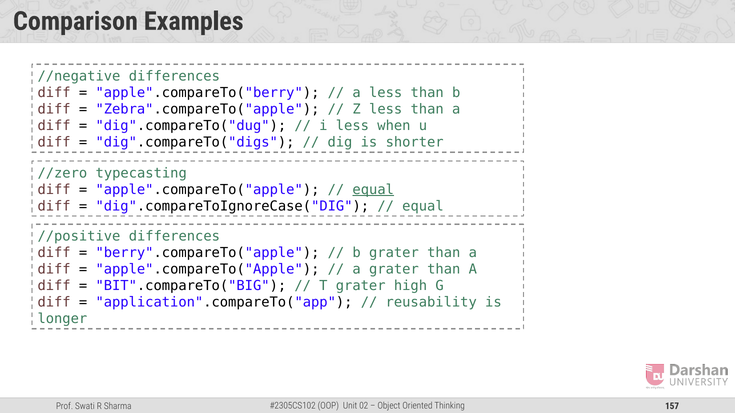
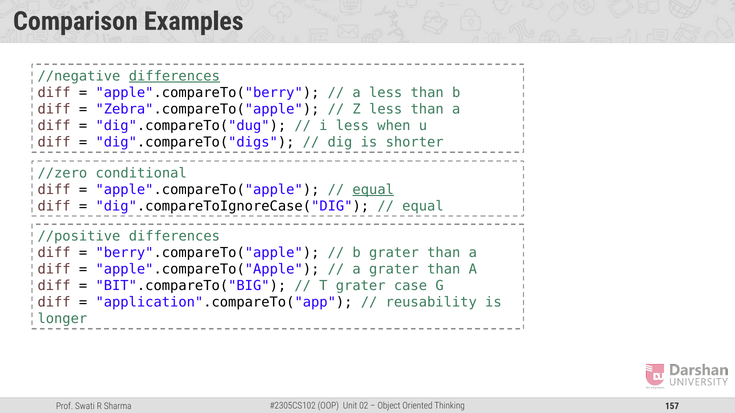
differences at (174, 76) underline: none -> present
typecasting: typecasting -> conditional
high: high -> case
